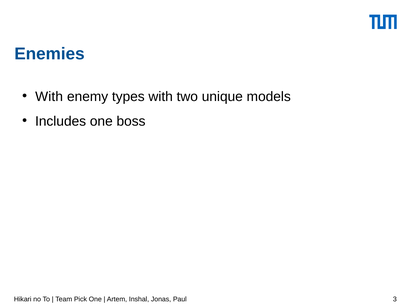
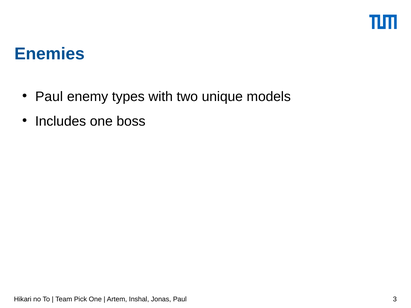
With at (49, 97): With -> Paul
